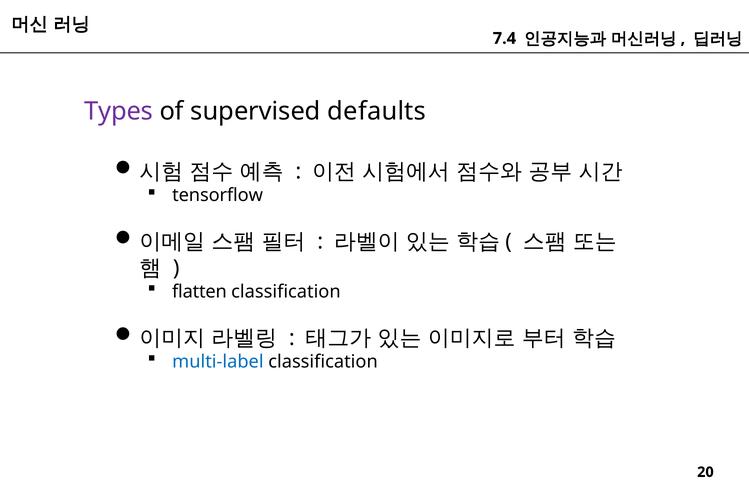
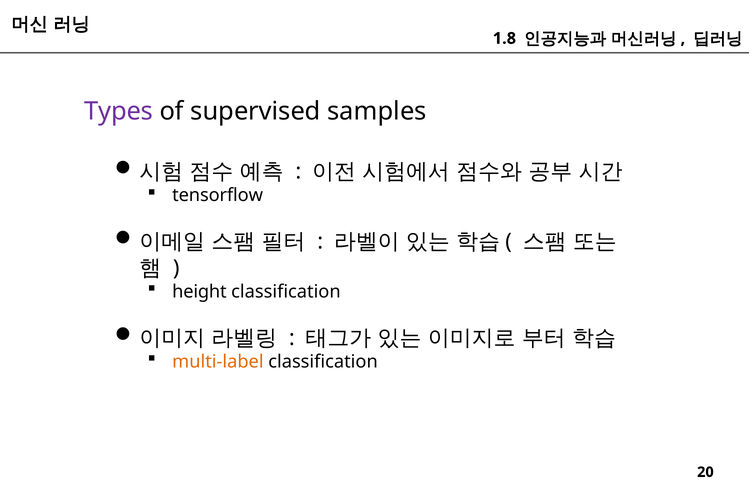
7.4: 7.4 -> 1.8
defaults: defaults -> samples
flatten: flatten -> height
multi-label colour: blue -> orange
